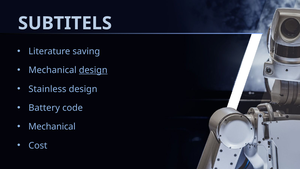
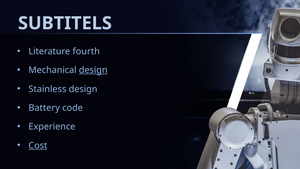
saving: saving -> fourth
Mechanical at (52, 127): Mechanical -> Experience
Cost underline: none -> present
